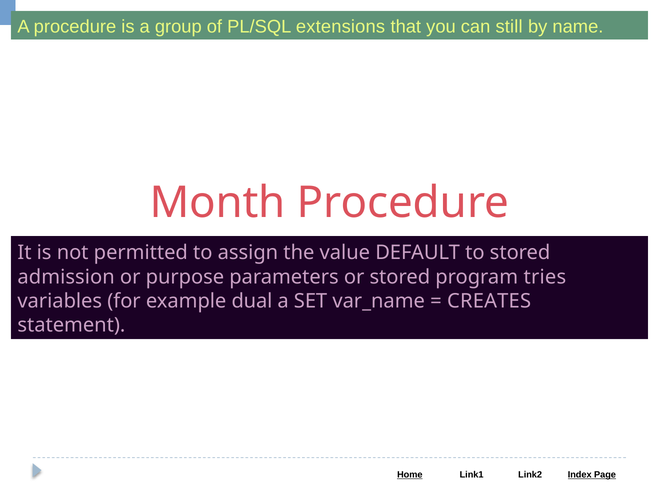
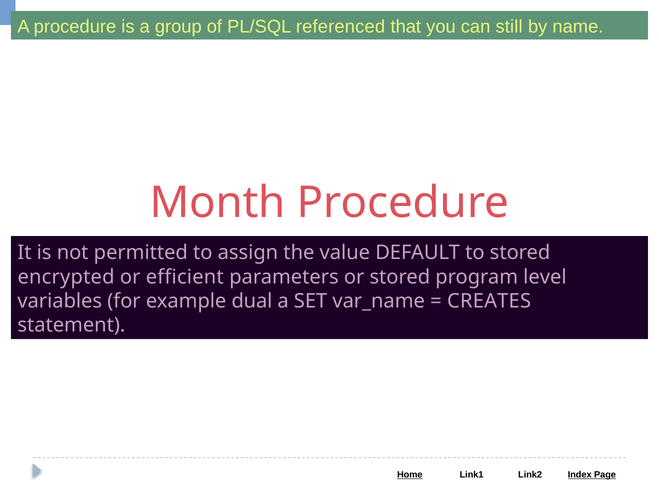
extensions: extensions -> referenced
admission: admission -> encrypted
purpose: purpose -> efficient
tries: tries -> level
